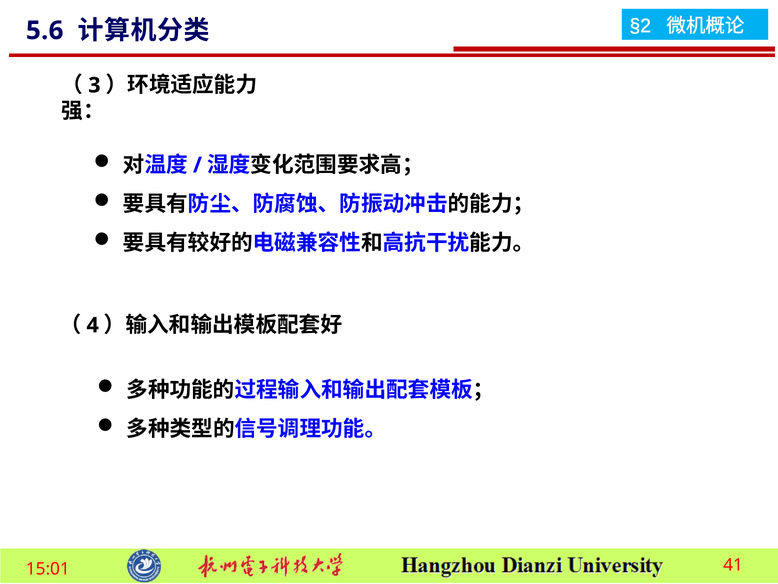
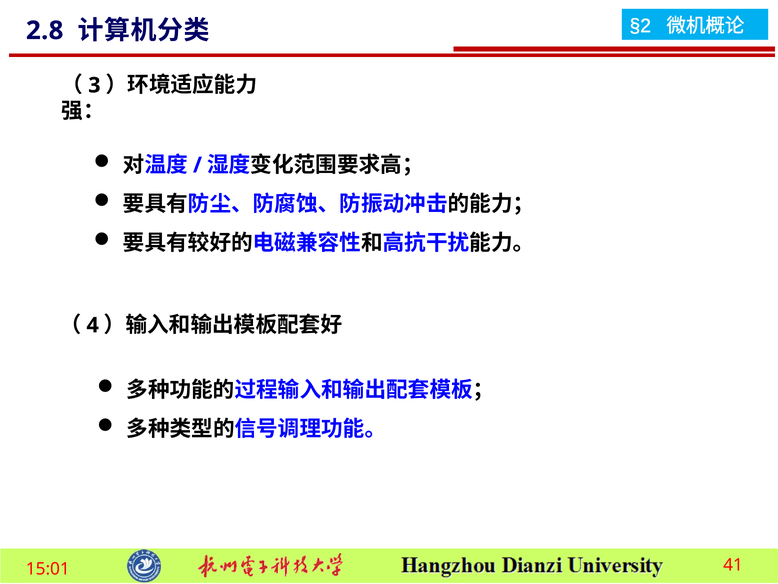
5.6: 5.6 -> 2.8
